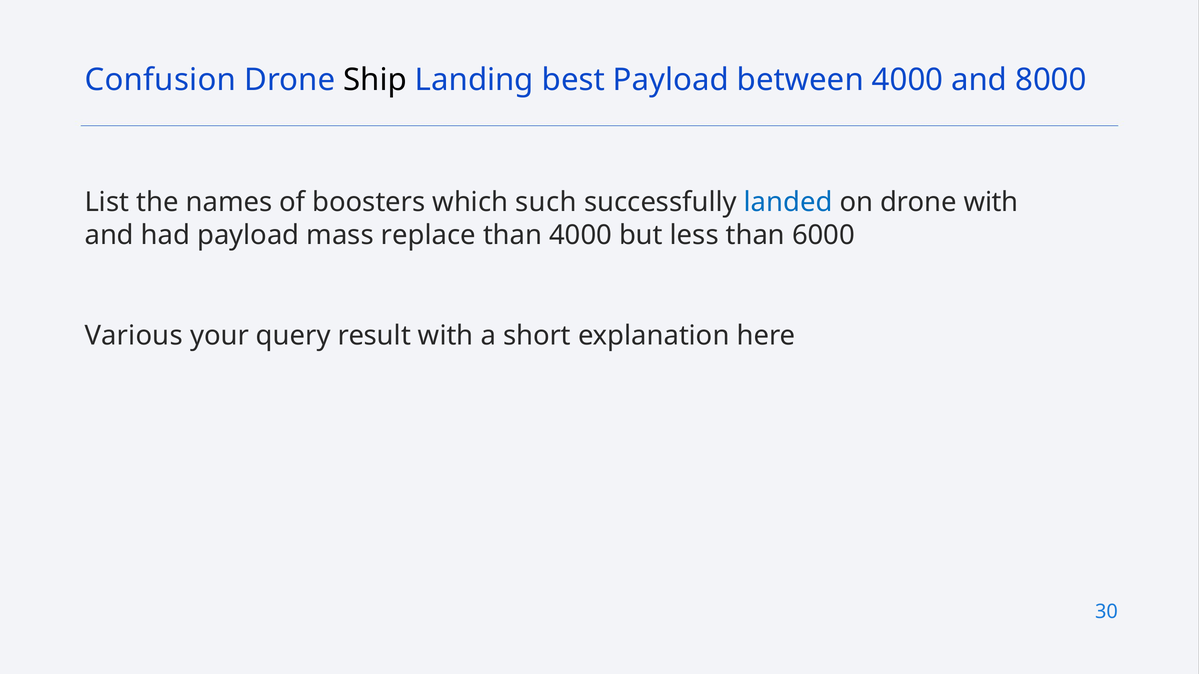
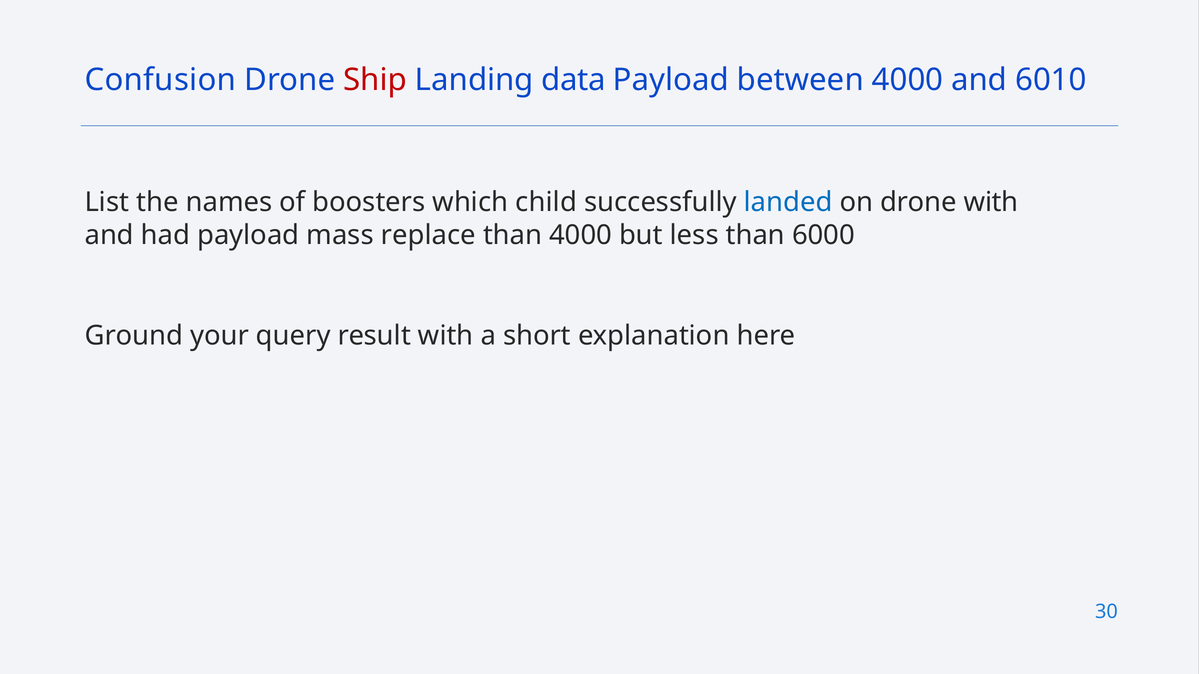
Ship colour: black -> red
best: best -> data
8000: 8000 -> 6010
such: such -> child
Various: Various -> Ground
